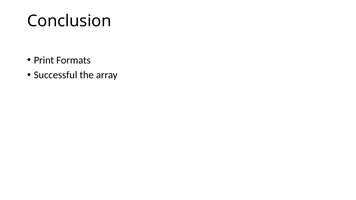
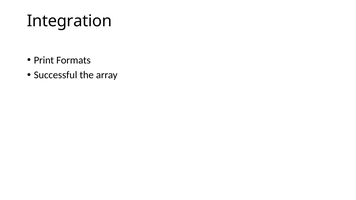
Conclusion: Conclusion -> Integration
